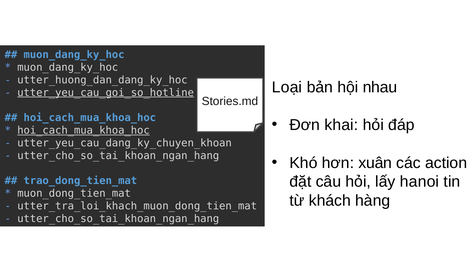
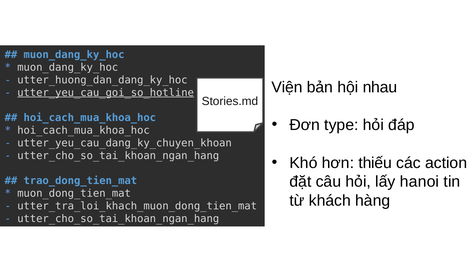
Loại: Loại -> Viện
khai: khai -> type
hoi_cach_mua_khoa_hoc at (84, 130) underline: present -> none
xuân: xuân -> thiếu
